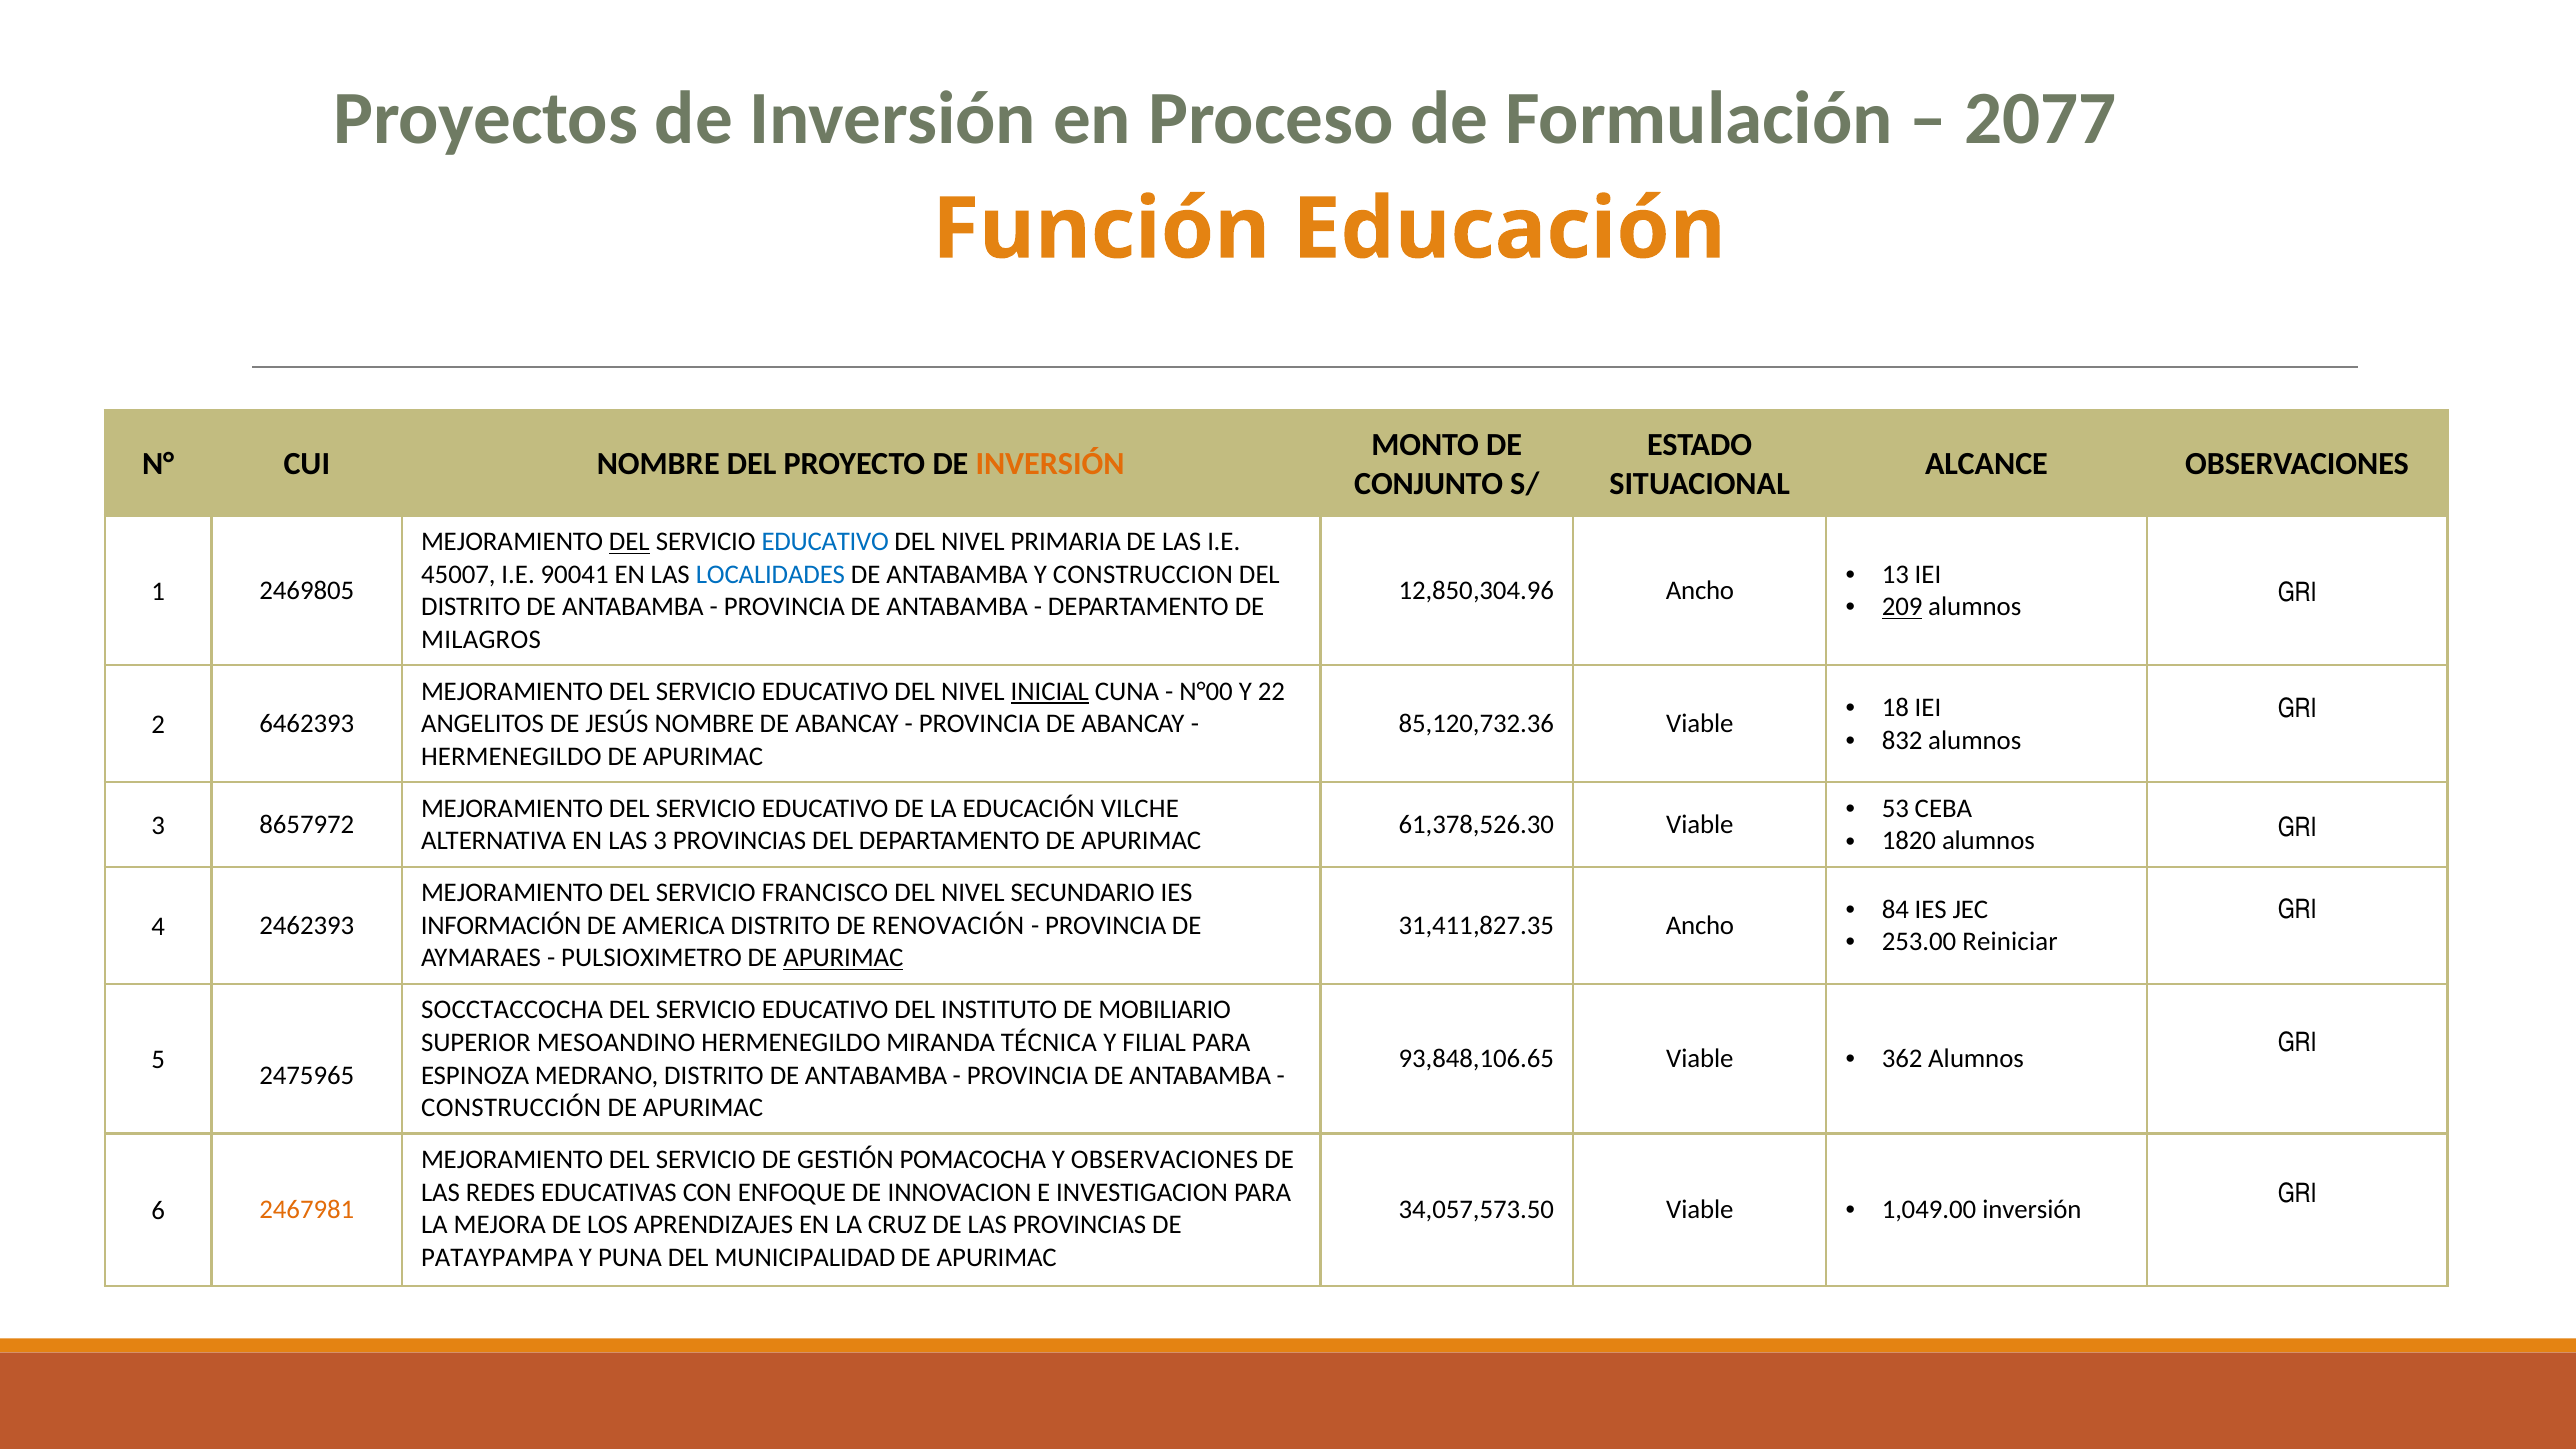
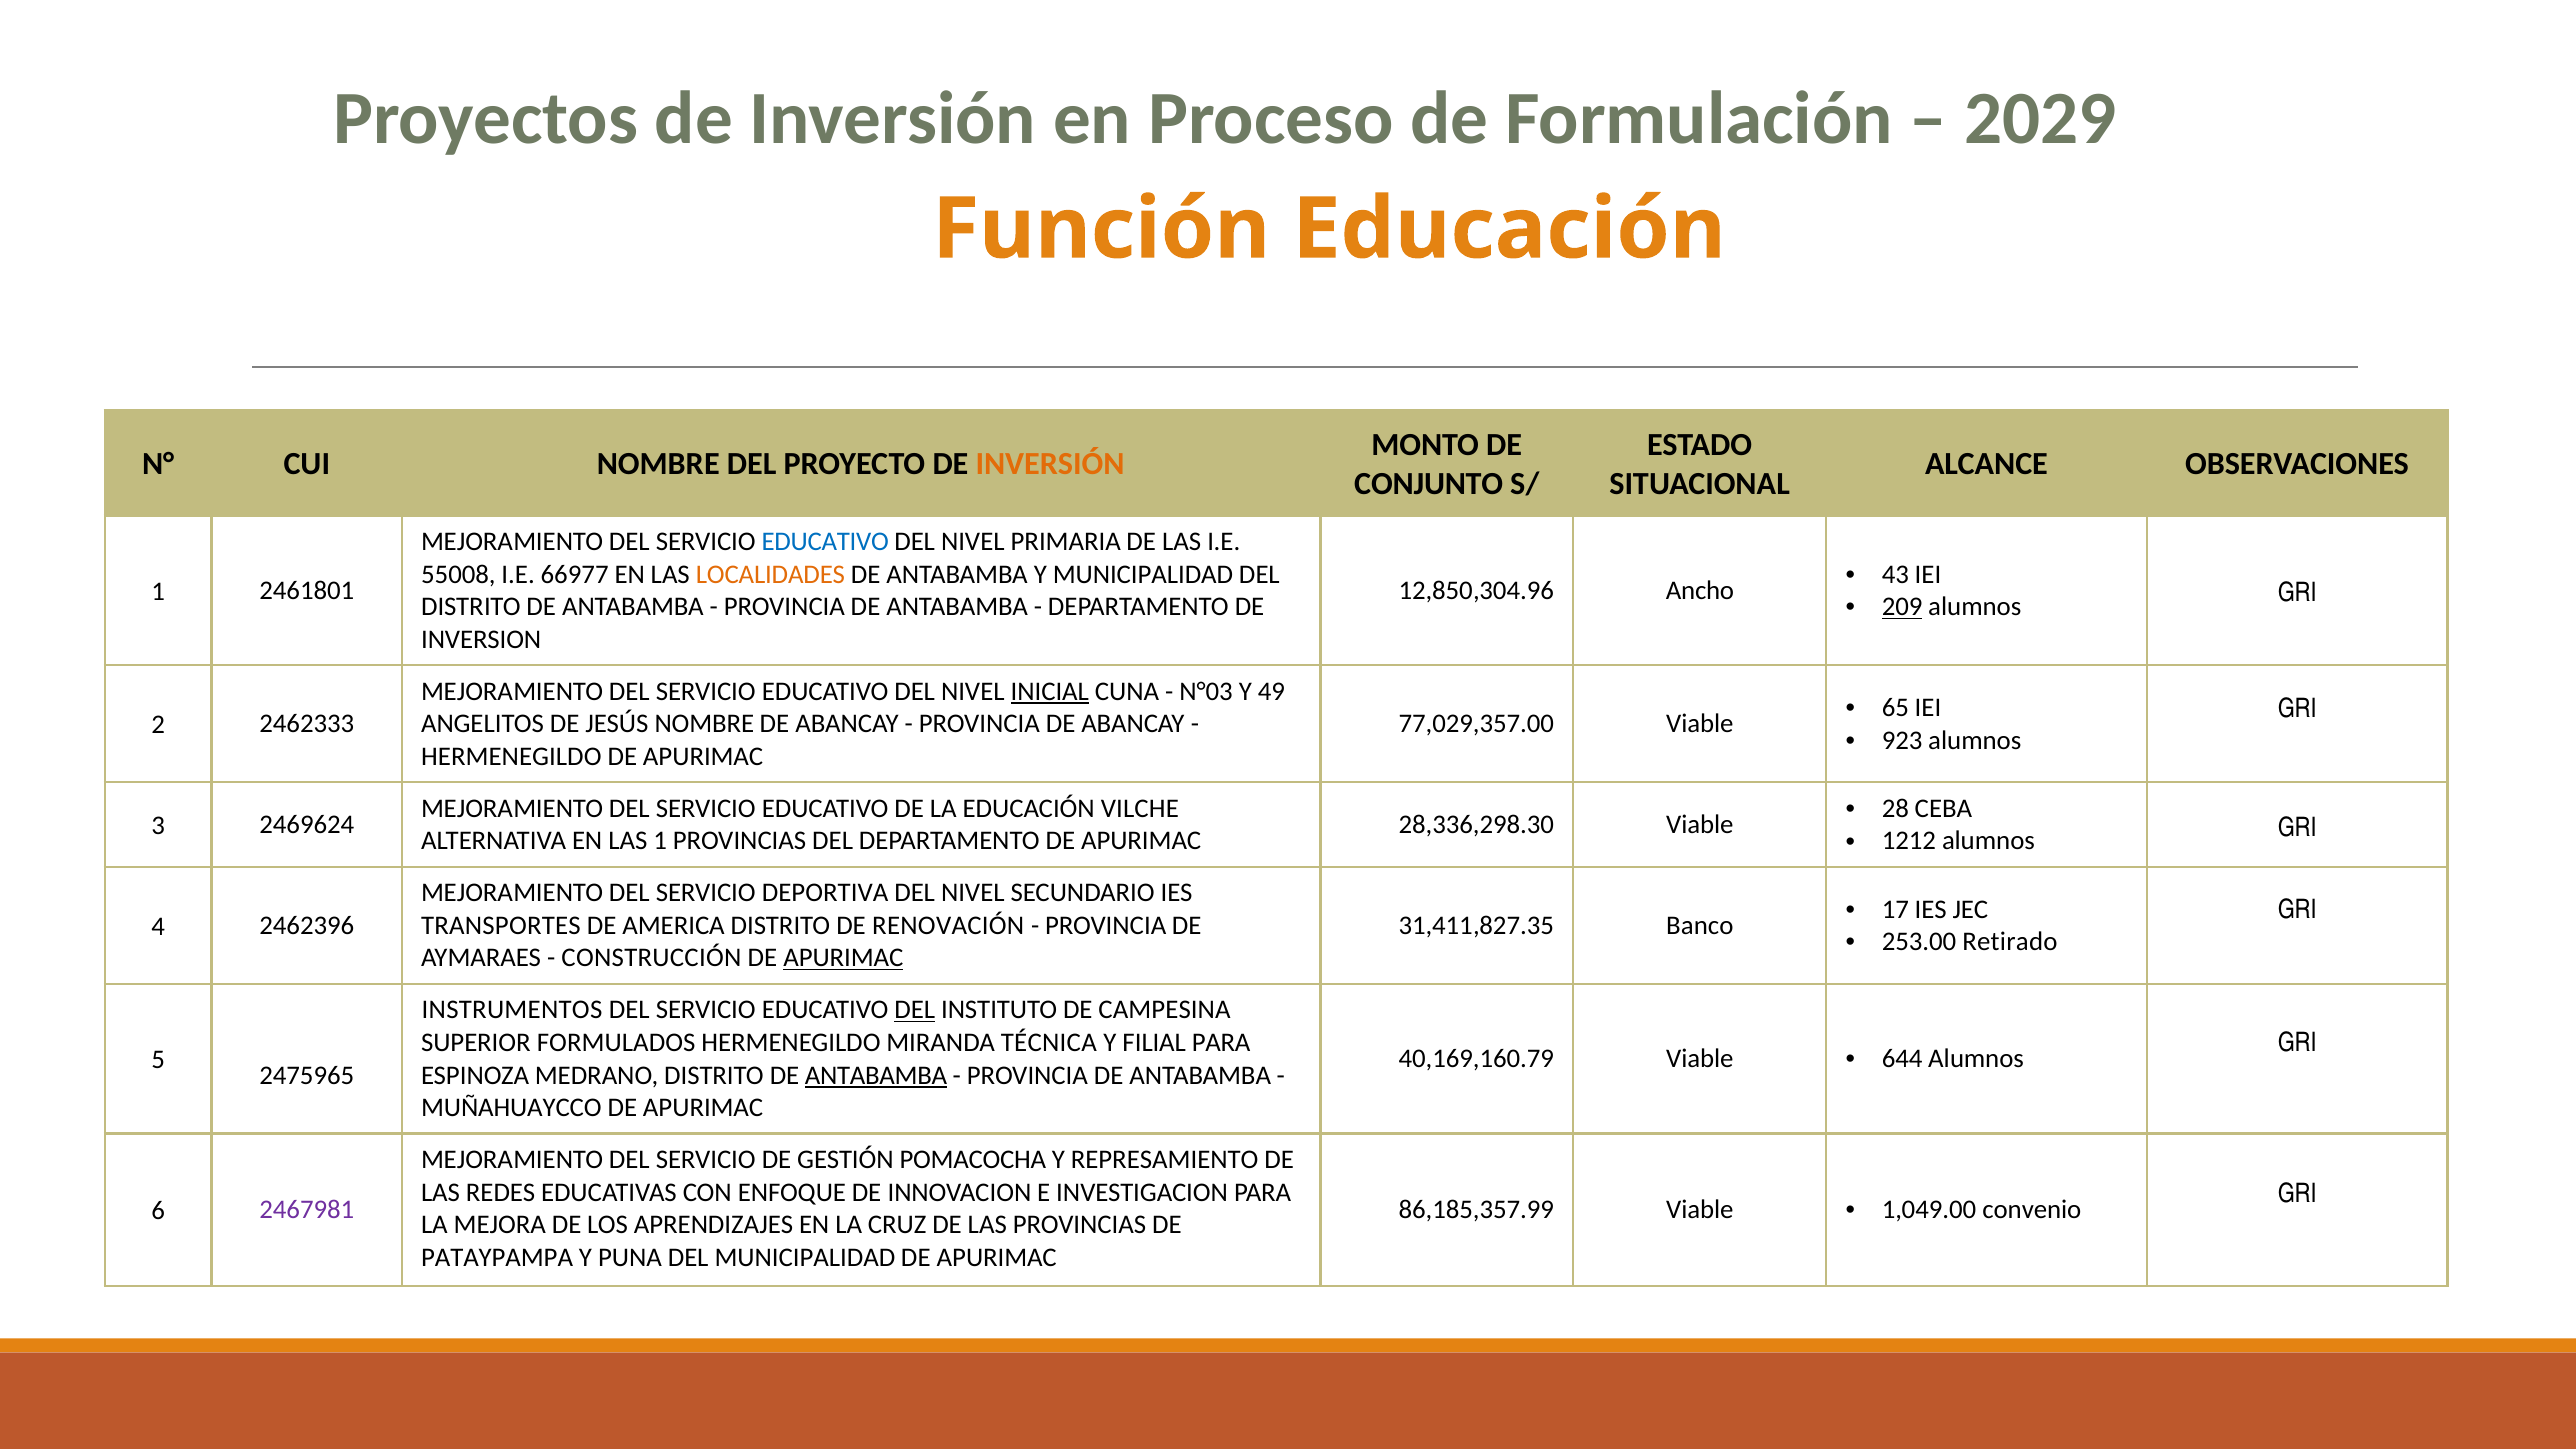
2077: 2077 -> 2029
DEL at (629, 542) underline: present -> none
13: 13 -> 43
45007: 45007 -> 55008
90041: 90041 -> 66977
LOCALIDADES colour: blue -> orange
Y CONSTRUCCION: CONSTRUCCION -> MUNICIPALIDAD
2469805: 2469805 -> 2461801
MILAGROS: MILAGROS -> INVERSION
N°00: N°00 -> N°03
22: 22 -> 49
18: 18 -> 65
85,120,732.36: 85,120,732.36 -> 77,029,357.00
6462393: 6462393 -> 2462333
832: 832 -> 923
53: 53 -> 28
61,378,526.30: 61,378,526.30 -> 28,336,298.30
8657972: 8657972 -> 2469624
1820: 1820 -> 1212
LAS 3: 3 -> 1
FRANCISCO: FRANCISCO -> DEPORTIVA
84: 84 -> 17
INFORMACIÓN: INFORMACIÓN -> TRANSPORTES
31,411,827.35 Ancho: Ancho -> Banco
2462393: 2462393 -> 2462396
Reiniciar: Reiniciar -> Retirado
PULSIOXIMETRO: PULSIOXIMETRO -> CONSTRUCCIÓN
SOCCTACCOCHA: SOCCTACCOCHA -> INSTRUMENTOS
DEL at (915, 1010) underline: none -> present
MOBILIARIO: MOBILIARIO -> CAMPESINA
MESOANDINO: MESOANDINO -> FORMULADOS
93,848,106.65: 93,848,106.65 -> 40,169,160.79
362: 362 -> 644
ANTABAMBA at (876, 1075) underline: none -> present
CONSTRUCCIÓN: CONSTRUCCIÓN -> MUÑAHUAYCCO
Y OBSERVACIONES: OBSERVACIONES -> REPRESAMIENTO
34,057,573.50: 34,057,573.50 -> 86,185,357.99
1,049.00 inversión: inversión -> convenio
2467981 colour: orange -> purple
